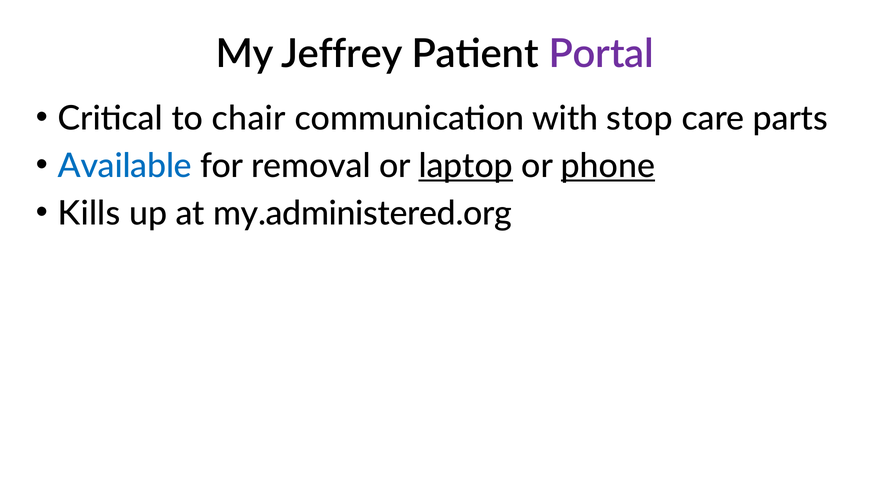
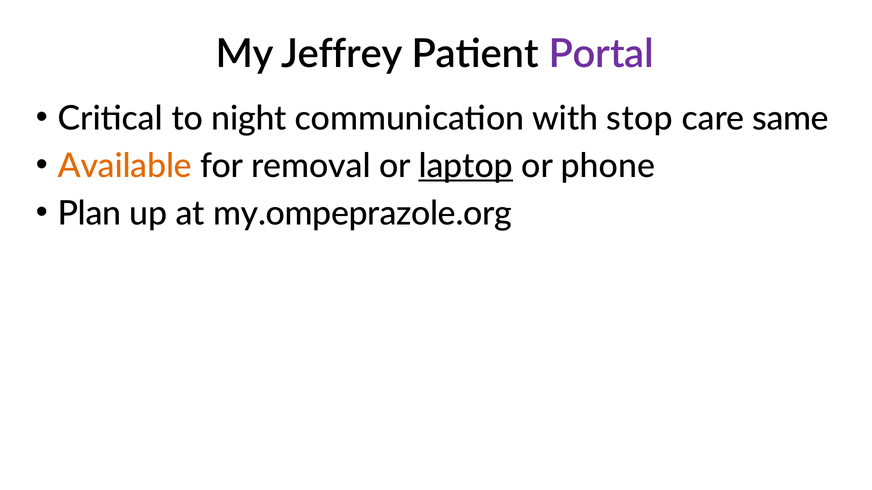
chair: chair -> night
parts: parts -> same
Available colour: blue -> orange
phone underline: present -> none
Kills: Kills -> Plan
my.administered.org: my.administered.org -> my.ompeprazole.org
